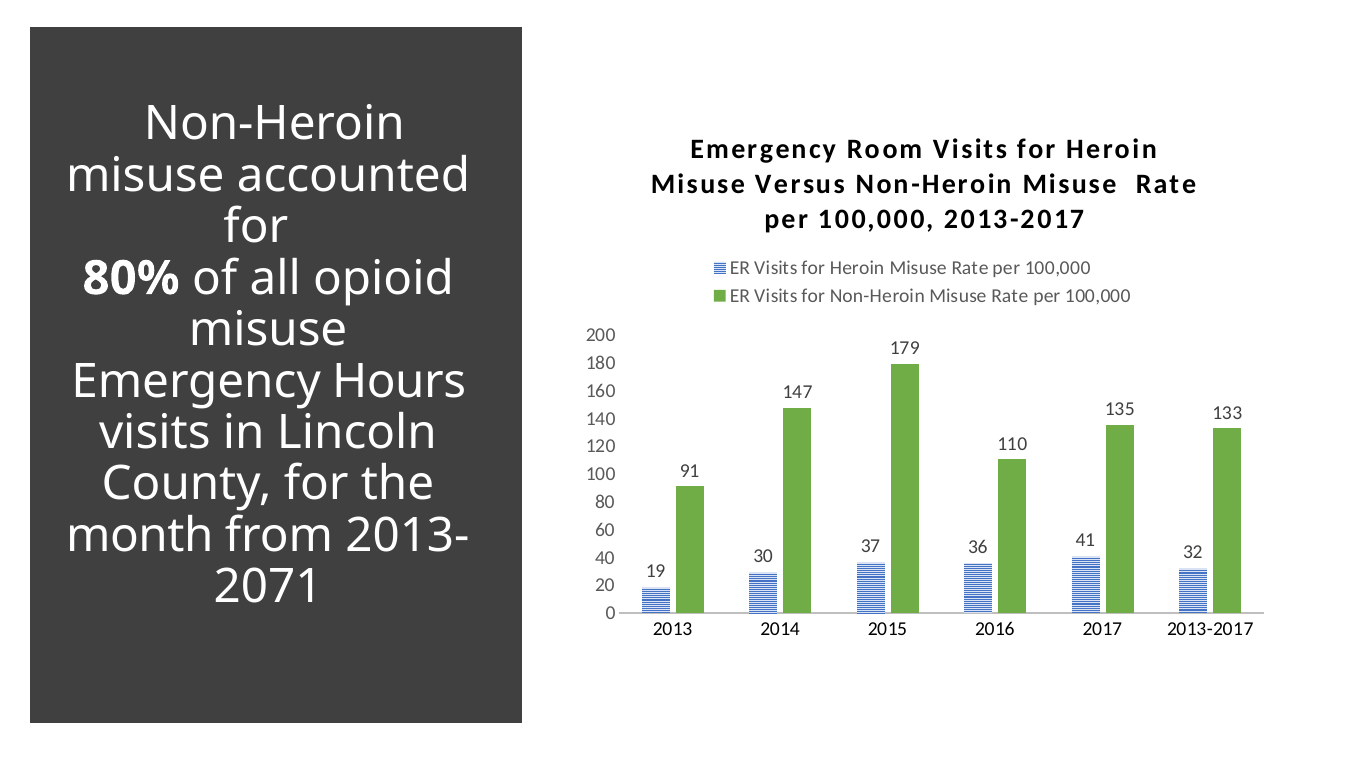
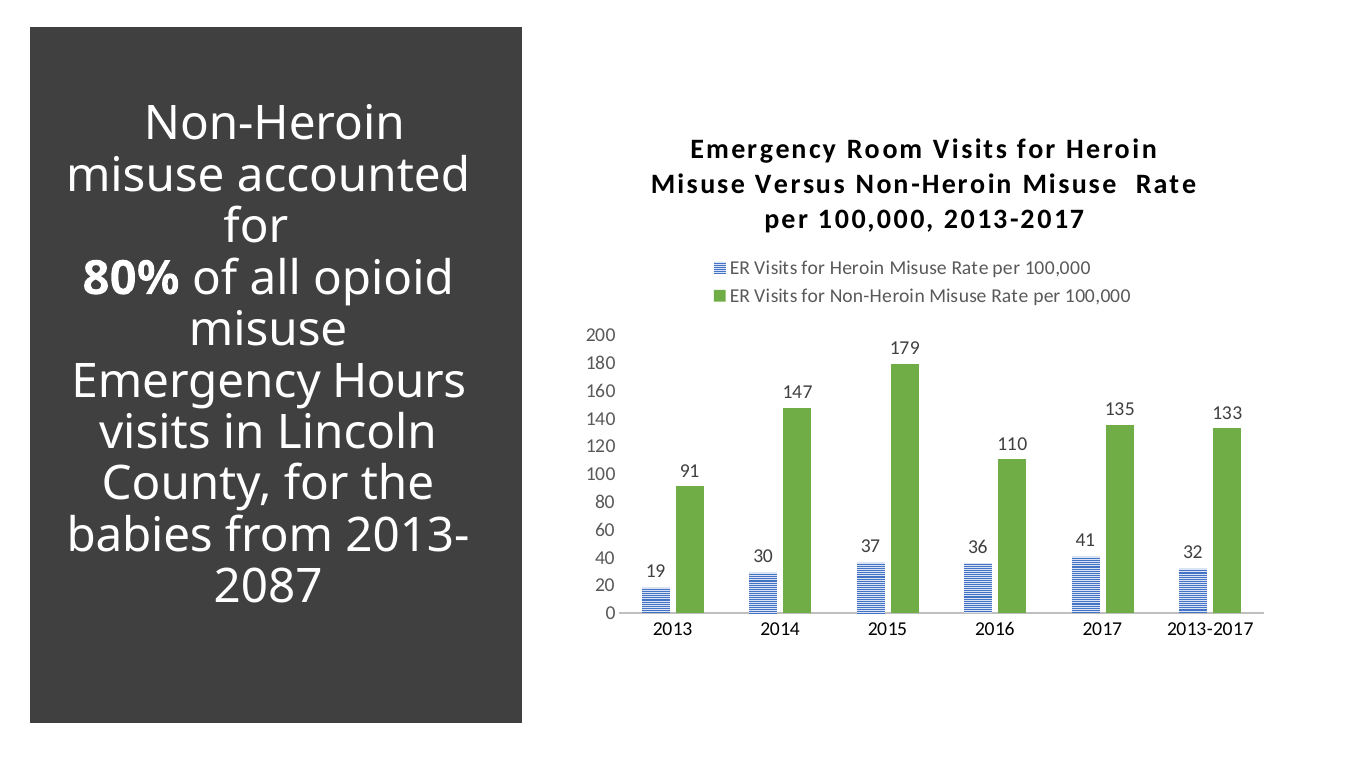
month: month -> babies
2071: 2071 -> 2087
